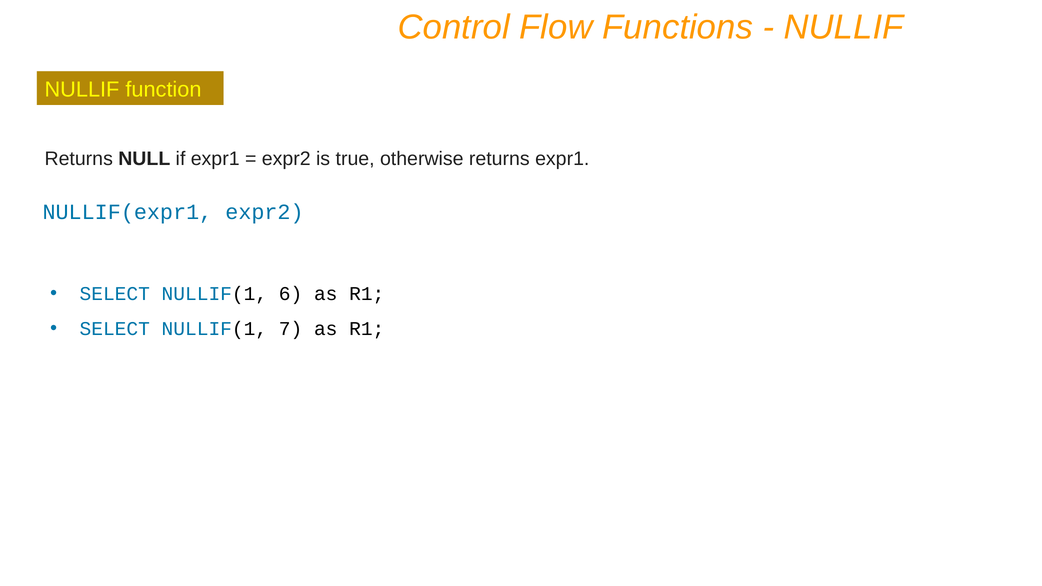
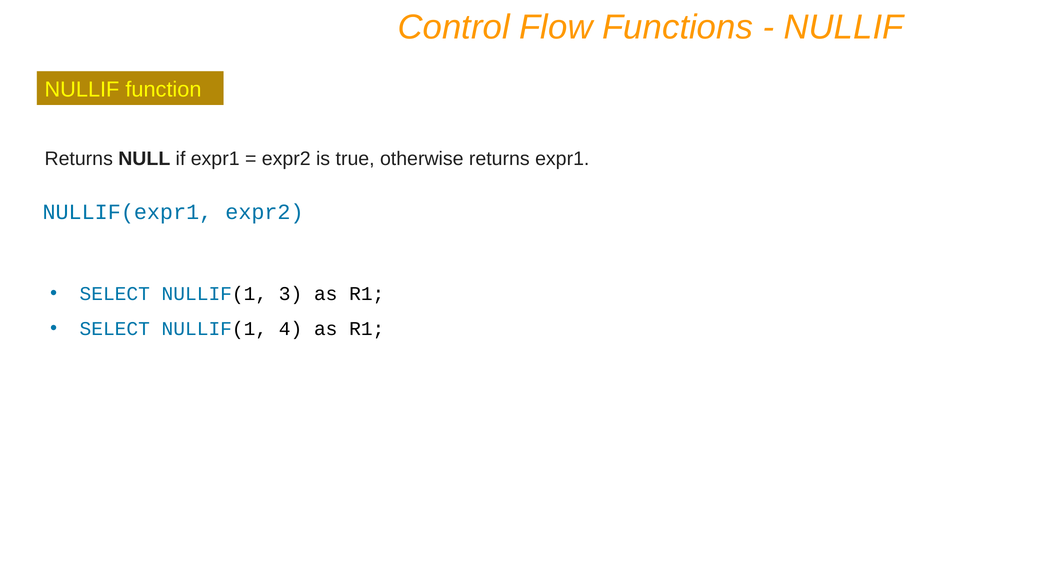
6: 6 -> 3
7: 7 -> 4
